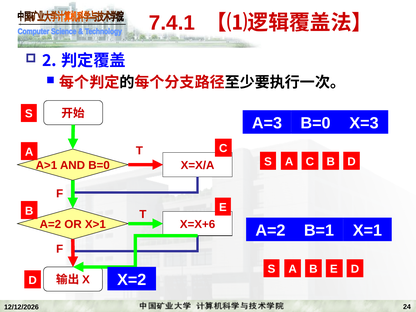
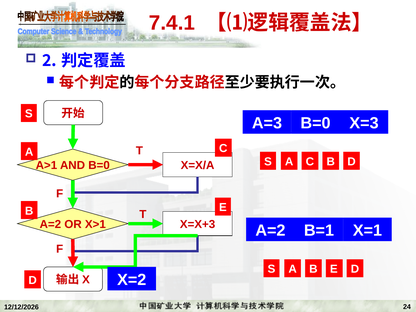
X=X+6: X=X+6 -> X=X+3
